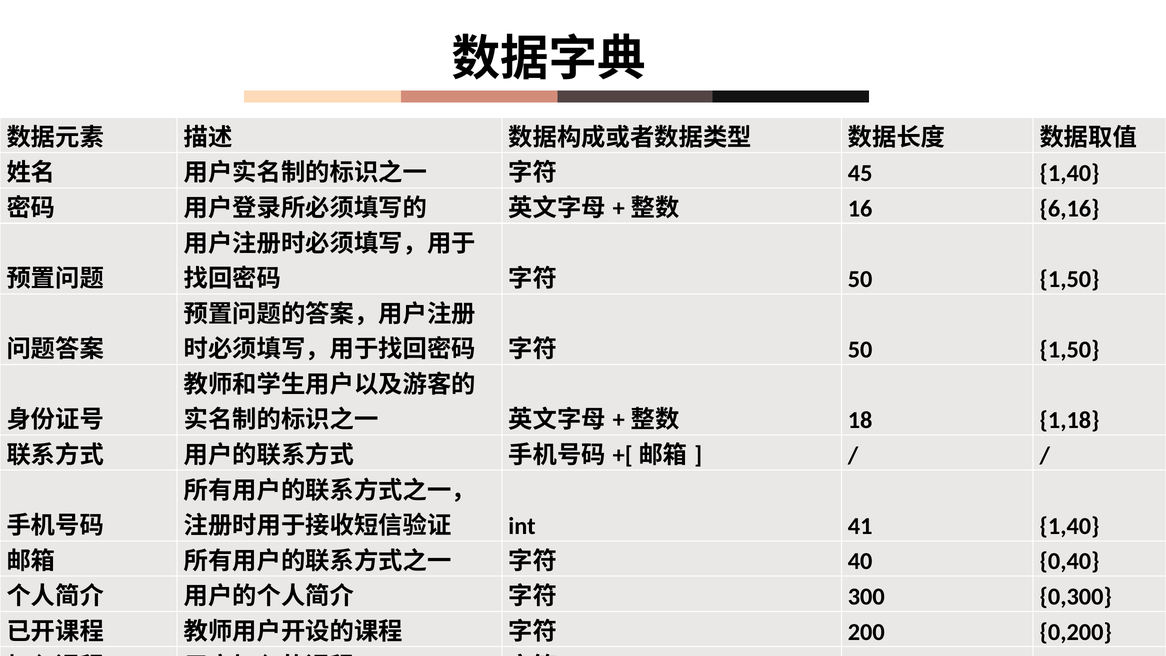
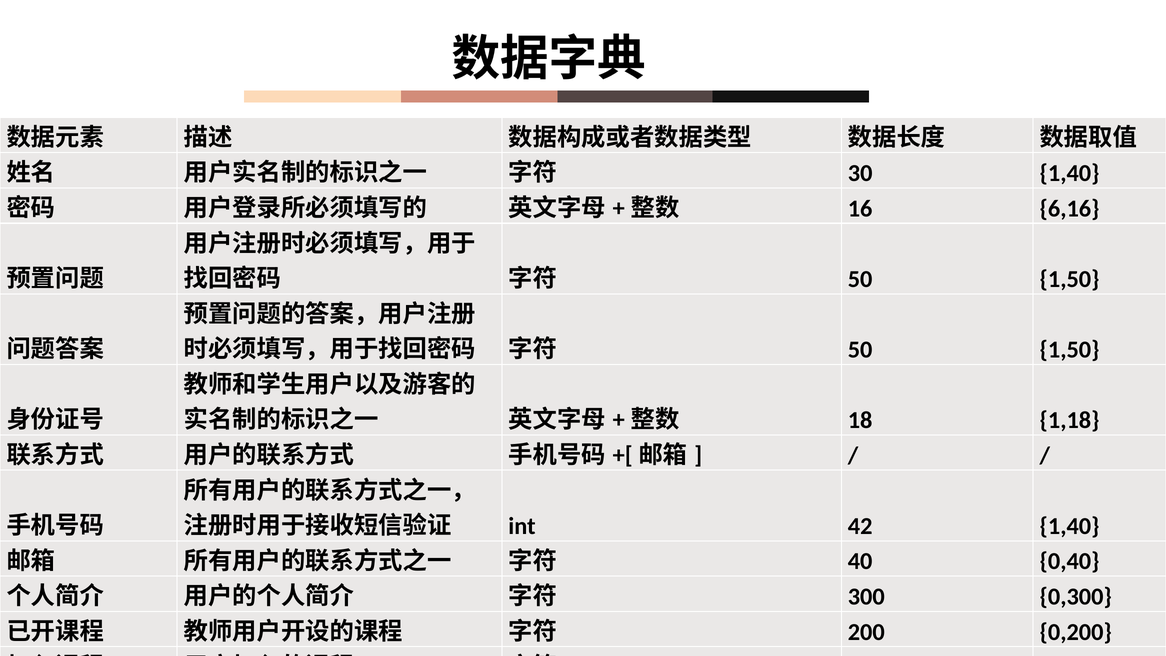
45: 45 -> 30
41: 41 -> 42
